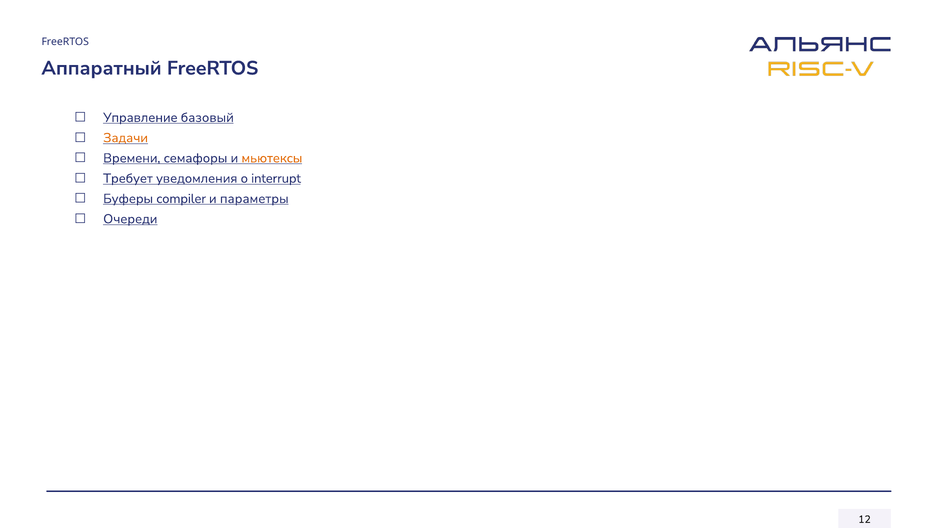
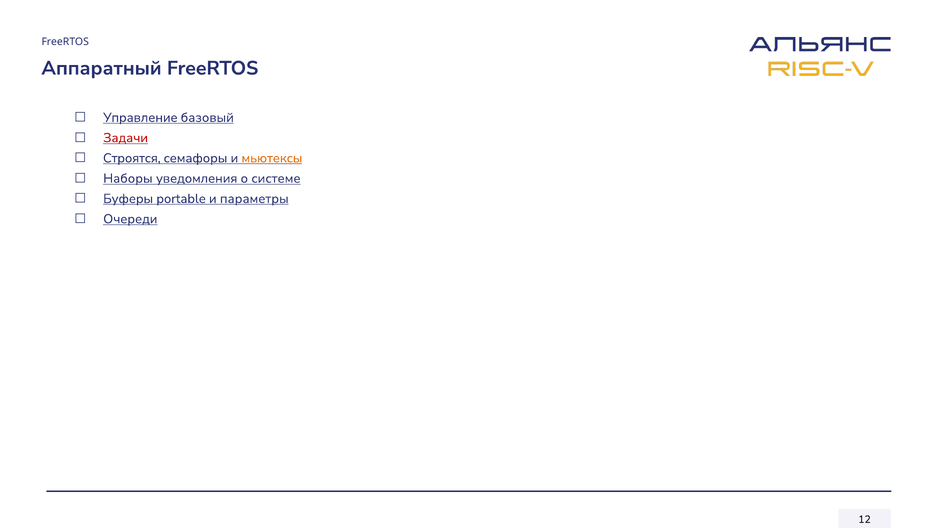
Задачи colour: orange -> red
Времени: Времени -> Строятся
Требует: Требует -> Наборы
interrupt: interrupt -> системе
compiler: compiler -> portable
